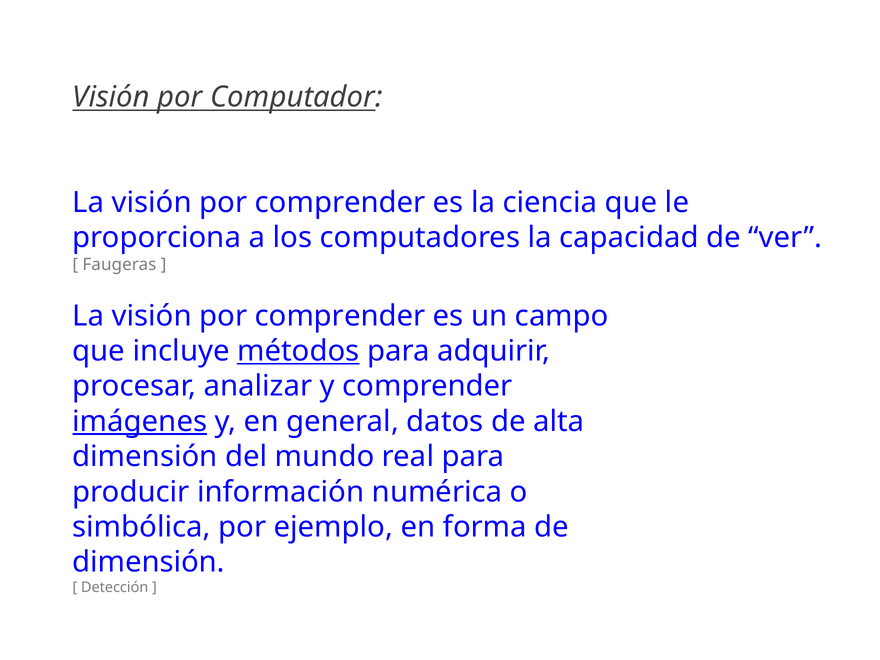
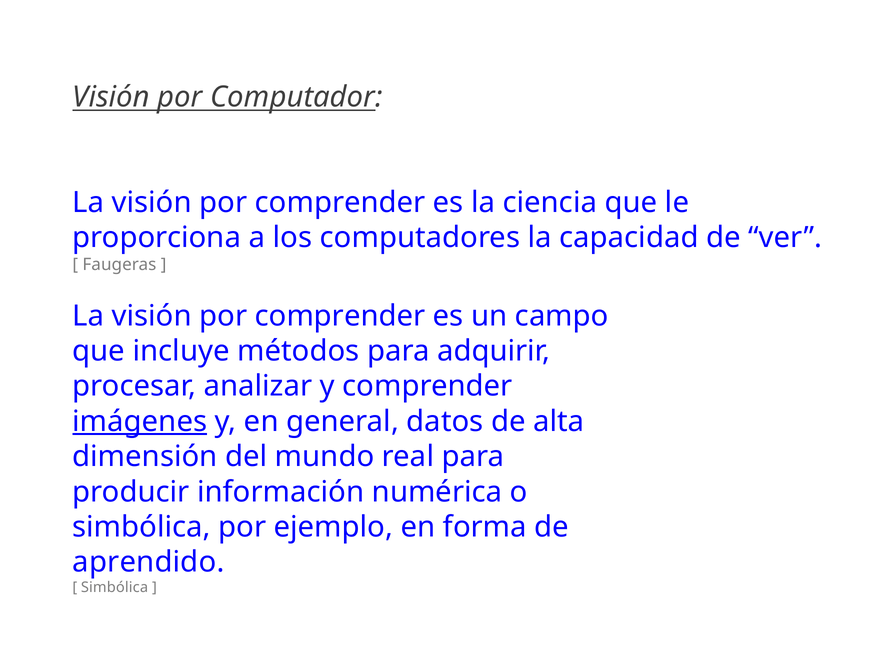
métodos underline: present -> none
dimensión at (149, 562): dimensión -> aprendido
Detección at (115, 588): Detección -> Simbólica
